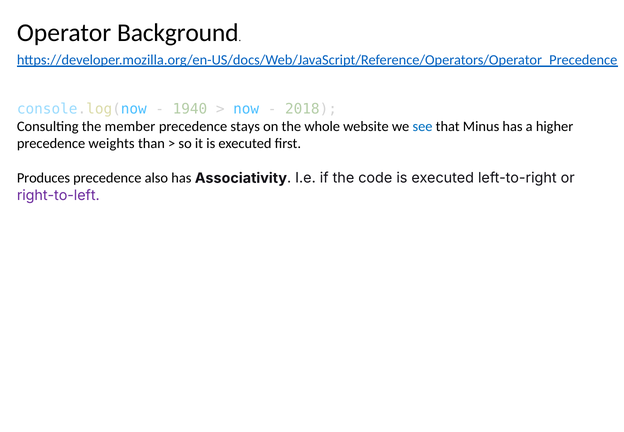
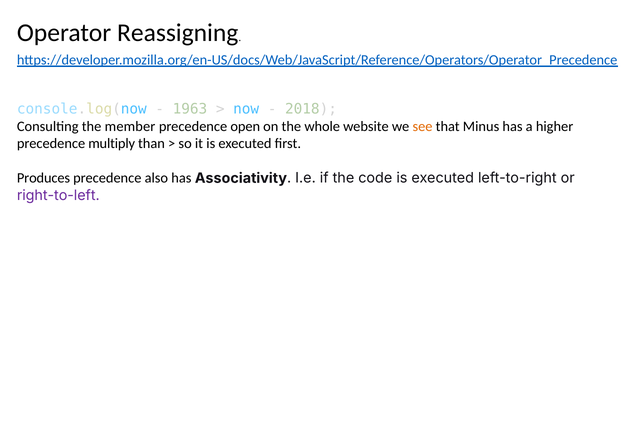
Background: Background -> Reassigning
1940: 1940 -> 1963
stays: stays -> open
see colour: blue -> orange
weights: weights -> multiply
